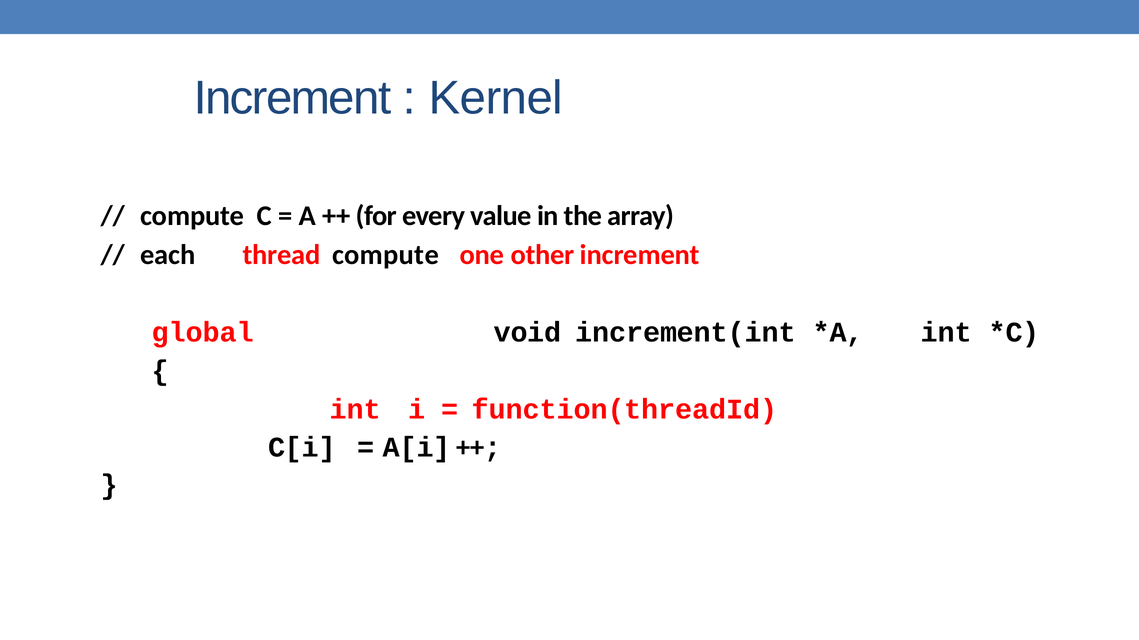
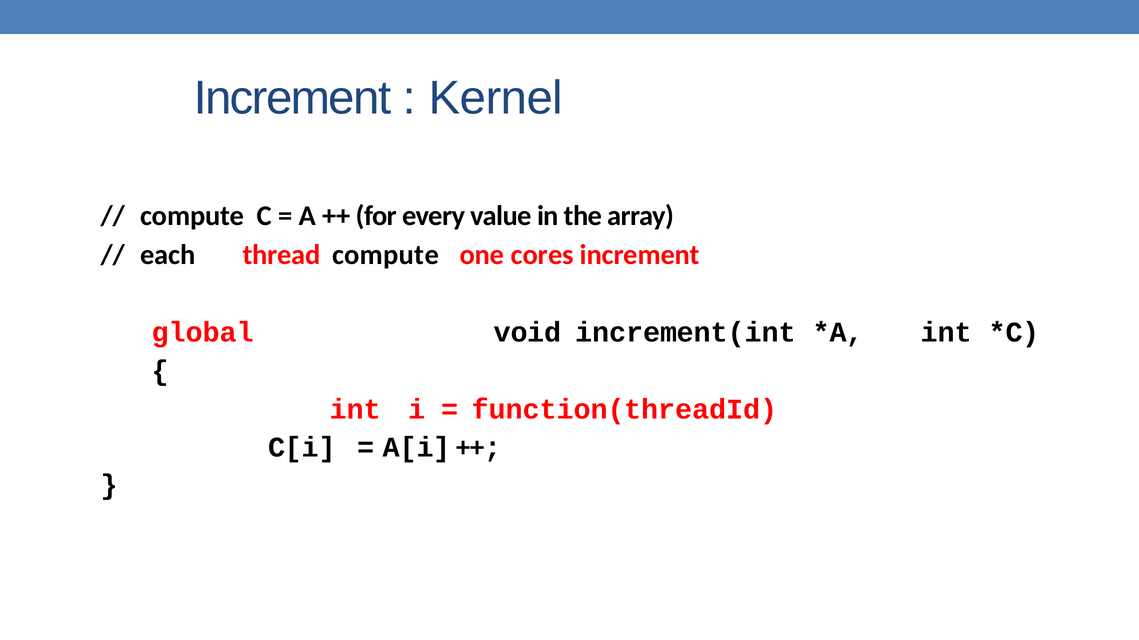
other: other -> cores
